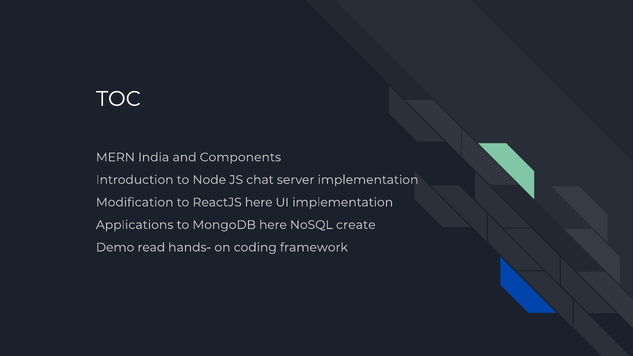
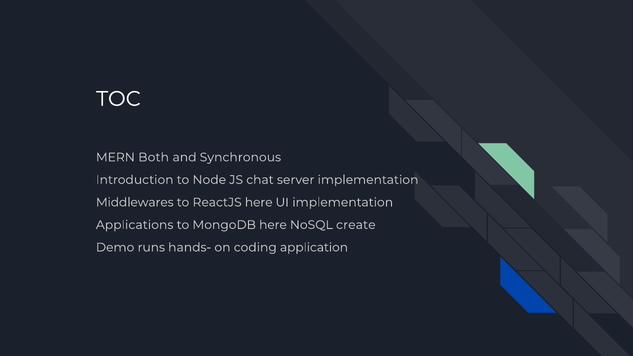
India: India -> Both
Components: Components -> Synchronous
Modification: Modification -> Middlewares
read: read -> runs
framework: framework -> application
